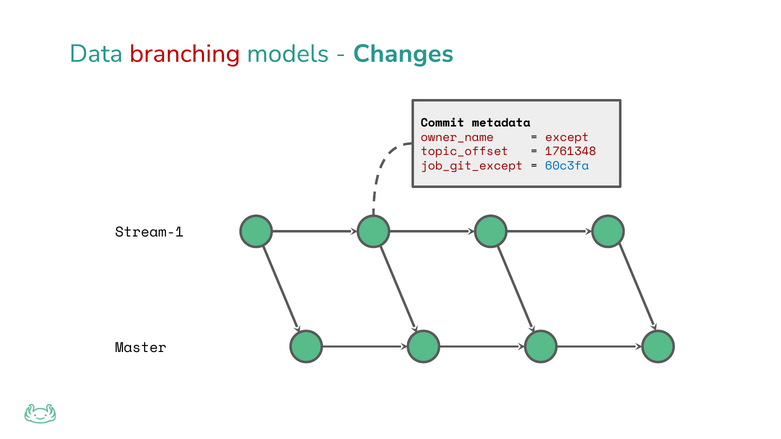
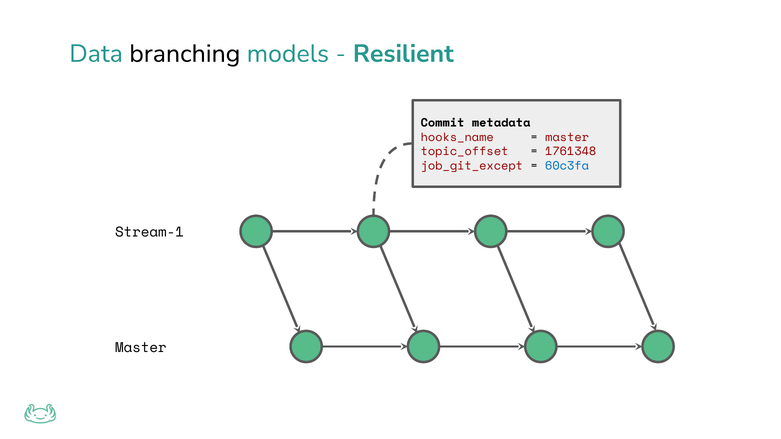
branching colour: red -> black
Changes: Changes -> Resilient
owner_name: owner_name -> hooks_name
except at (567, 137): except -> master
